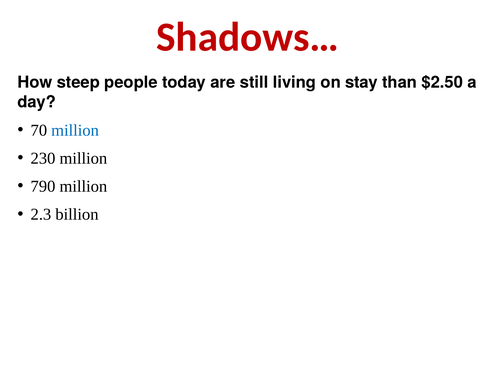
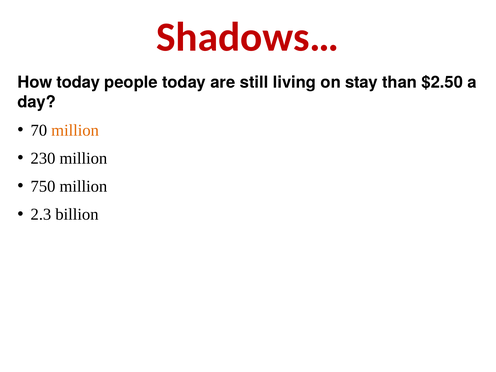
How steep: steep -> today
million at (75, 130) colour: blue -> orange
790: 790 -> 750
